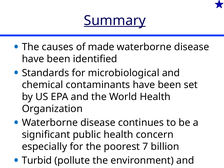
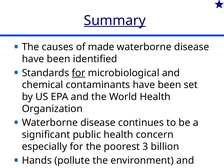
for at (79, 73) underline: none -> present
7: 7 -> 3
Turbid at (37, 161): Turbid -> Hands
